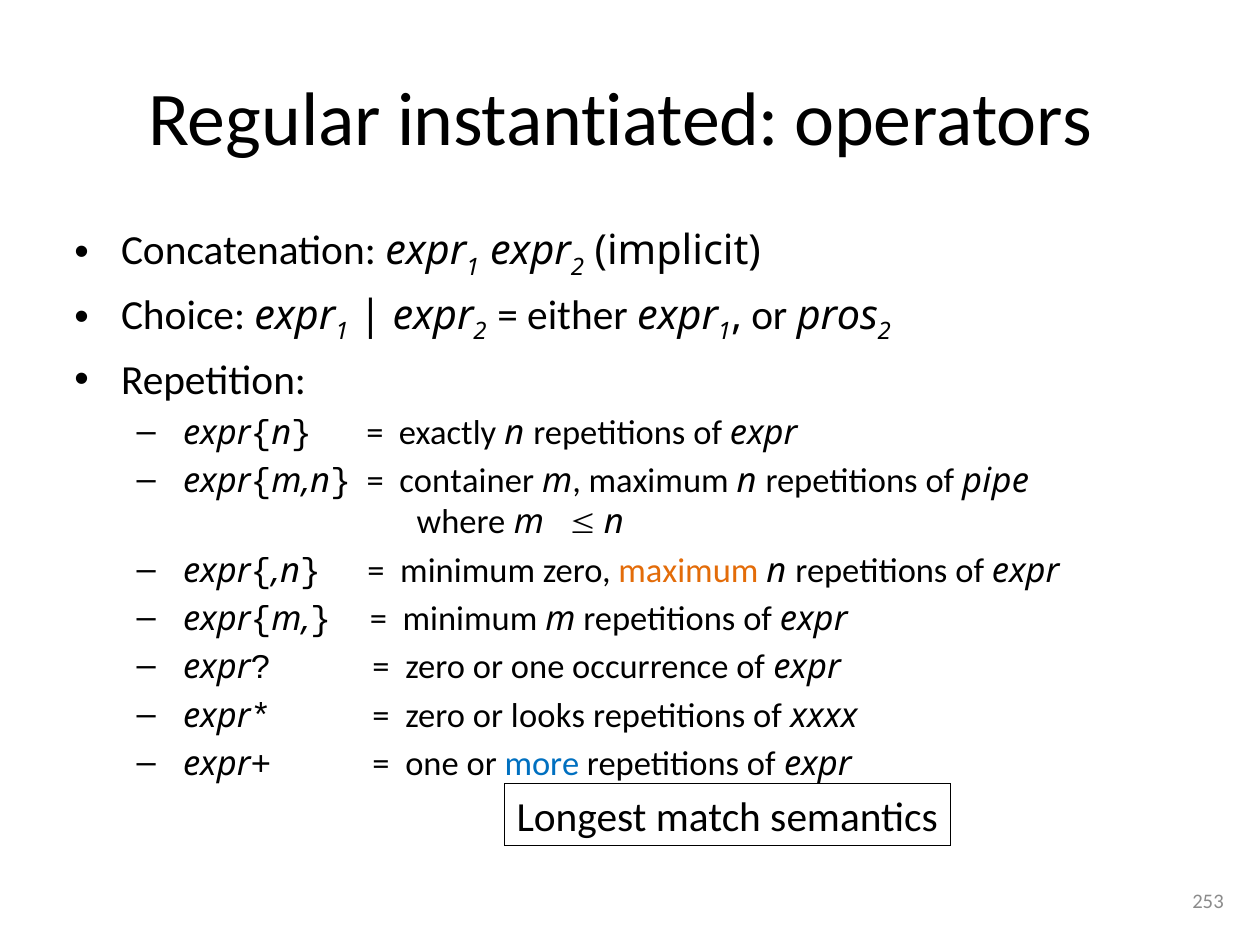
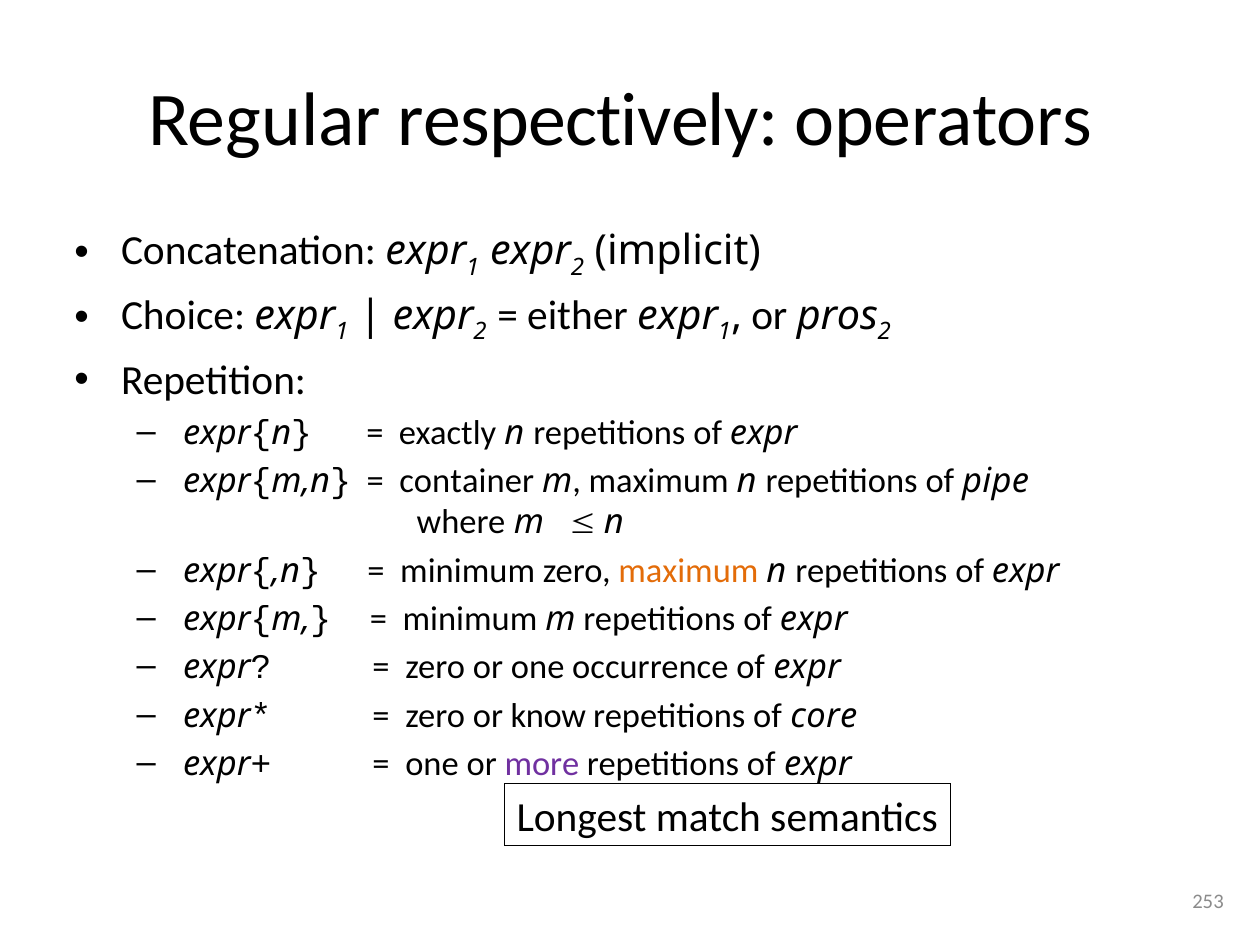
instantiated: instantiated -> respectively
looks: looks -> know
xxxx: xxxx -> core
more colour: blue -> purple
